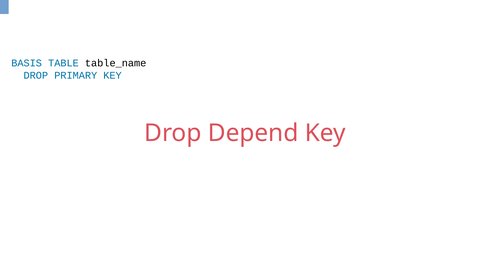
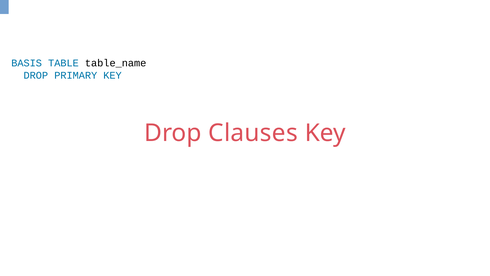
Depend: Depend -> Clauses
